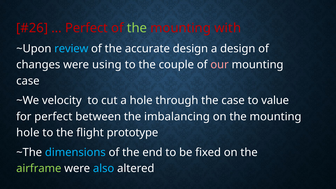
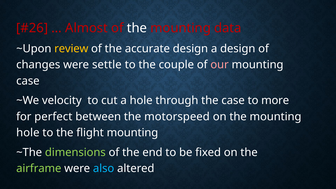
Perfect at (87, 28): Perfect -> Almost
the at (137, 28) colour: light green -> white
with: with -> data
review colour: light blue -> yellow
using: using -> settle
value: value -> more
imbalancing: imbalancing -> motorspeed
flight prototype: prototype -> mounting
dimensions colour: light blue -> light green
